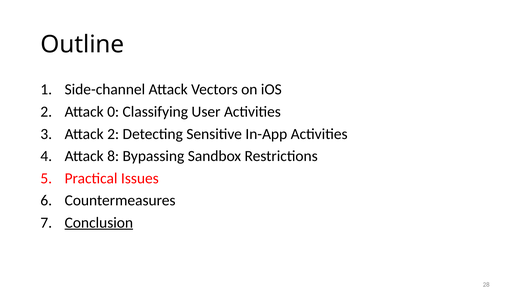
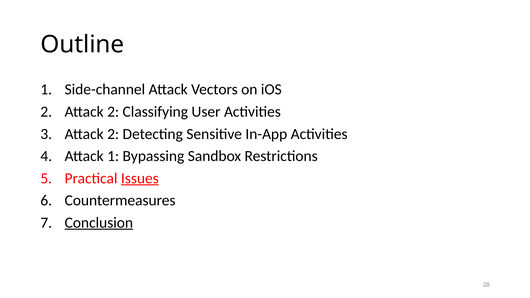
2 Attack 0: 0 -> 2
Attack 8: 8 -> 1
Issues underline: none -> present
